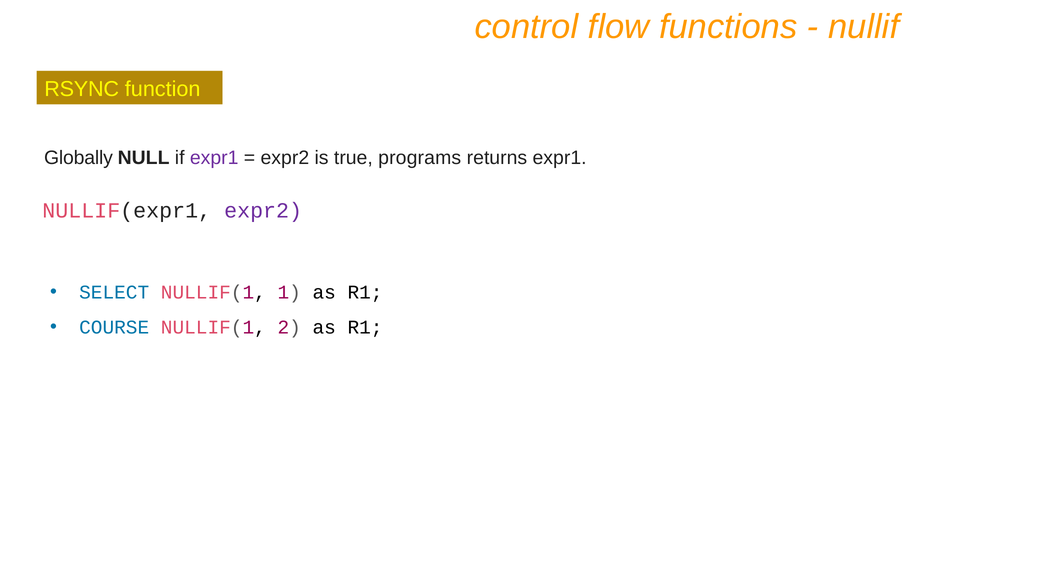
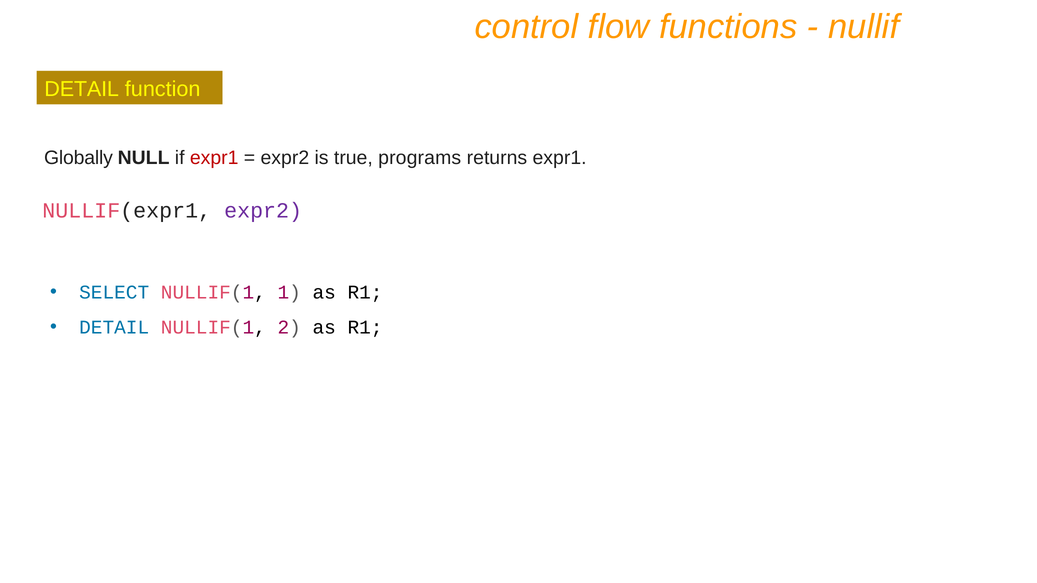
RSYNC at (82, 89): RSYNC -> DETAIL
expr1 at (214, 158) colour: purple -> red
COURSE at (114, 327): COURSE -> DETAIL
